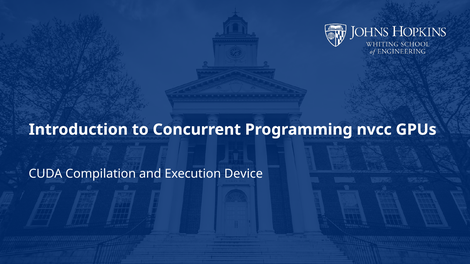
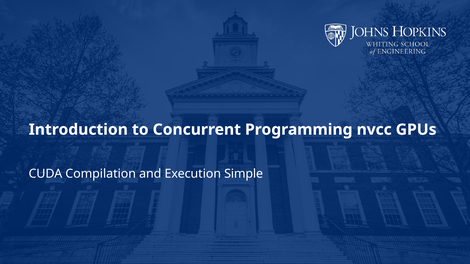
Device: Device -> Simple
